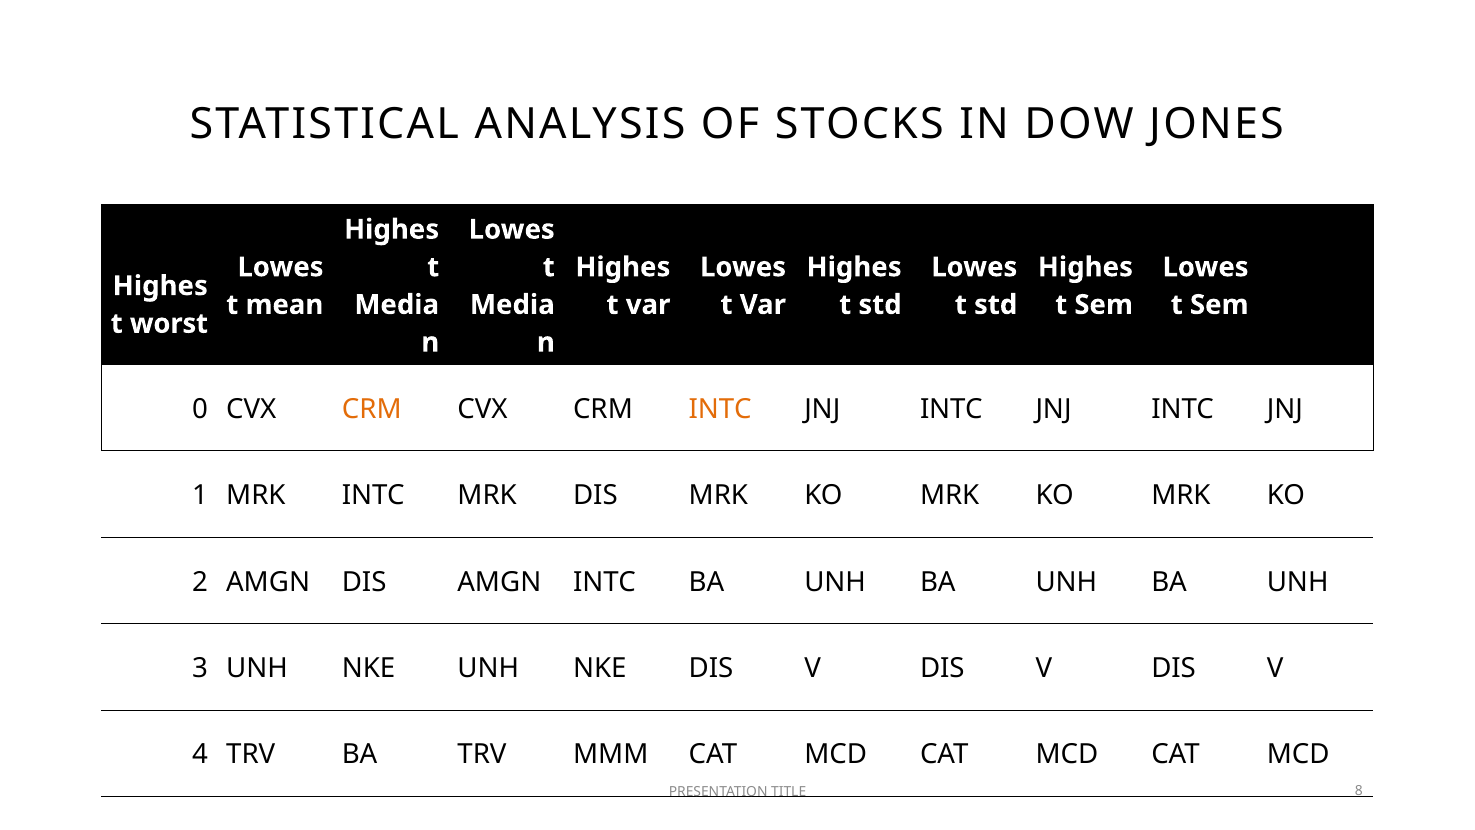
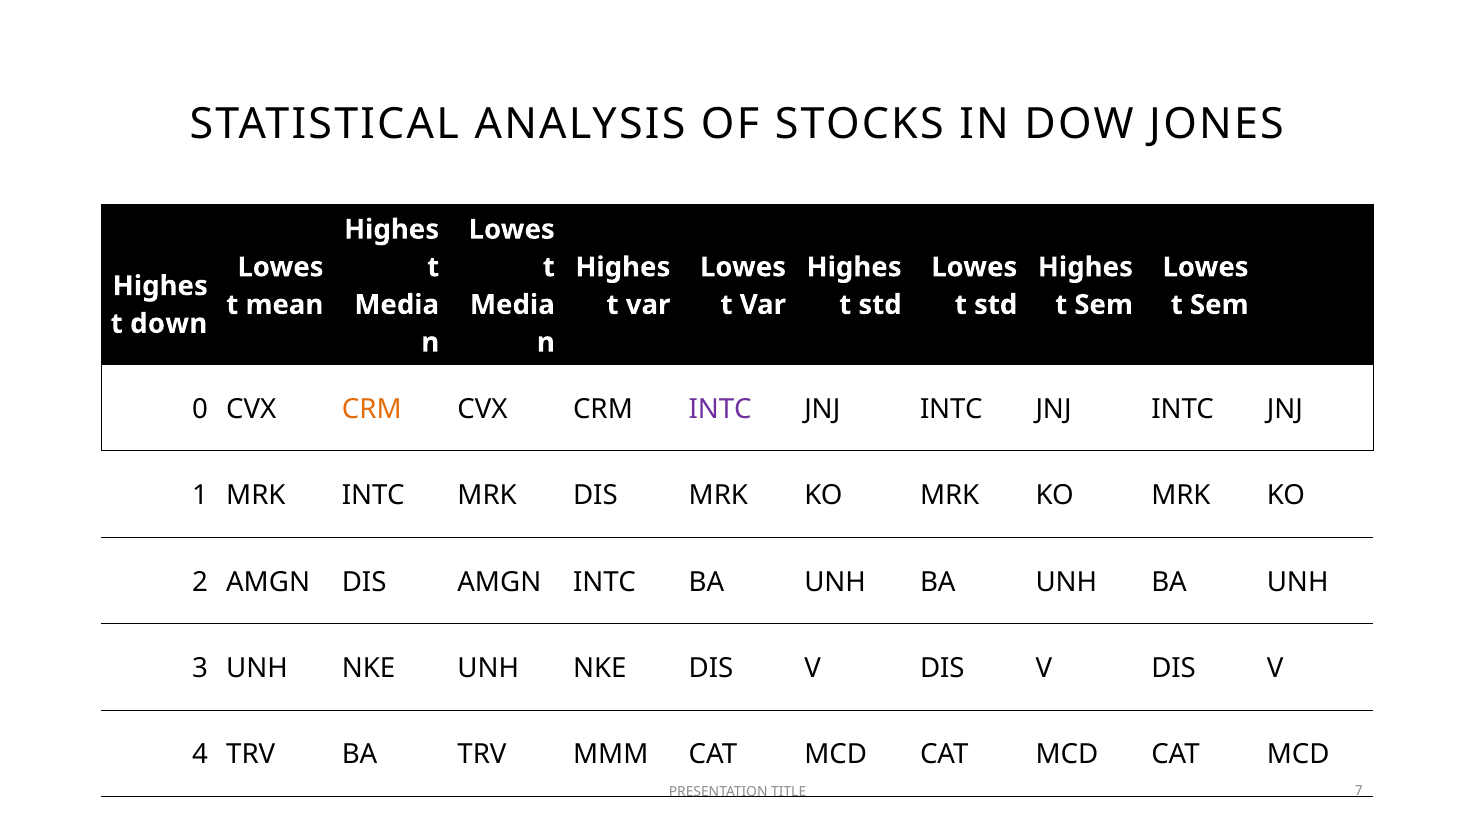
worst: worst -> down
INTC at (720, 409) colour: orange -> purple
8: 8 -> 7
